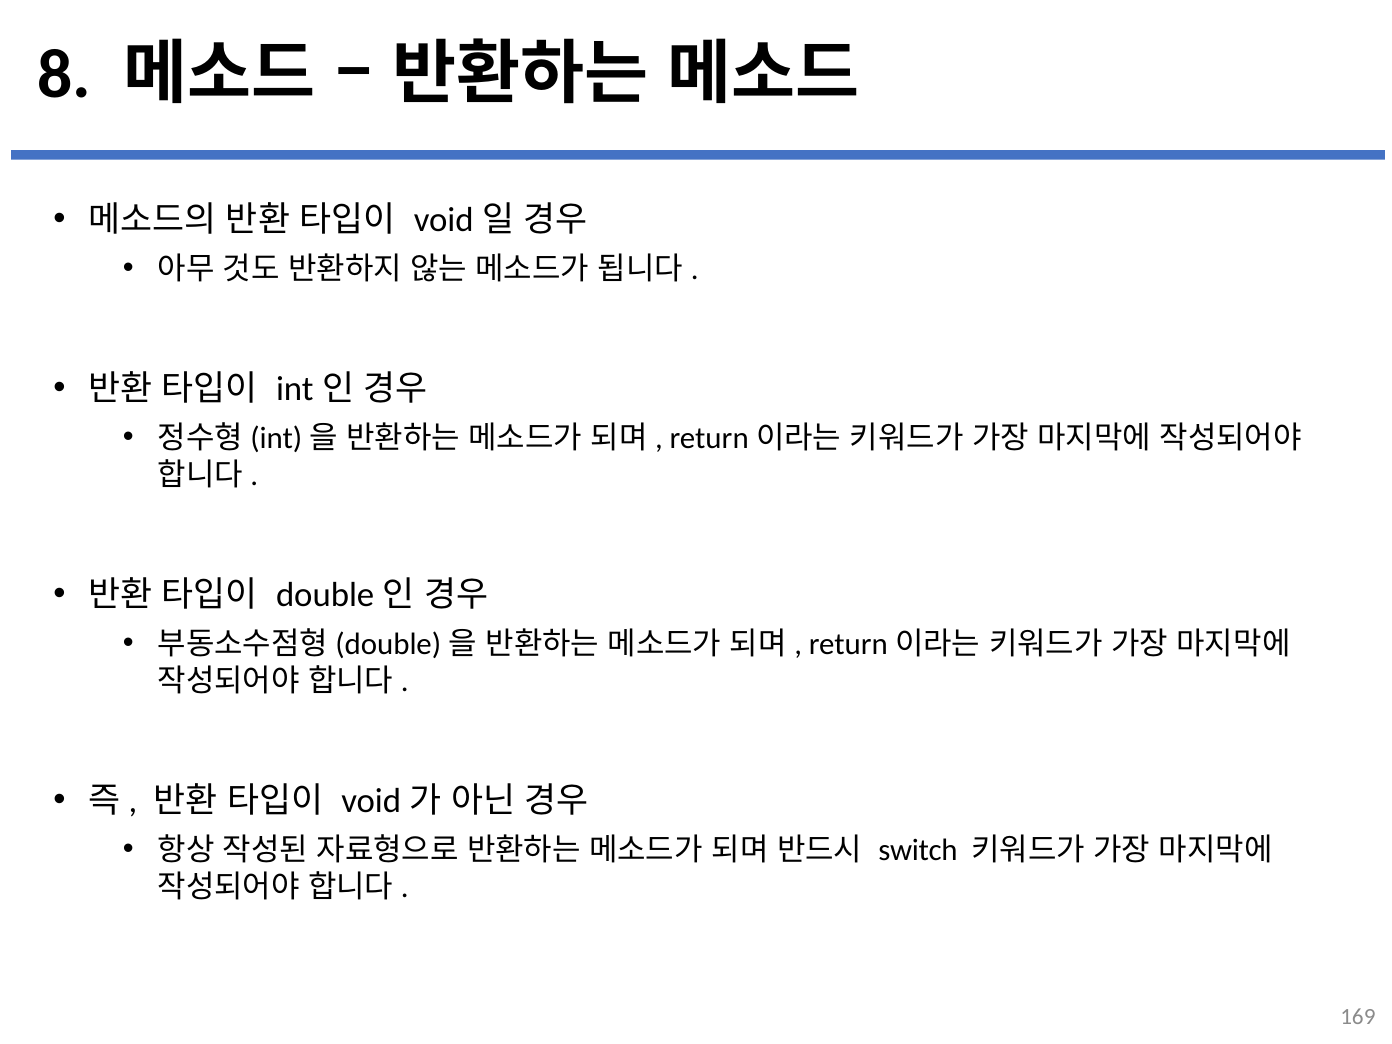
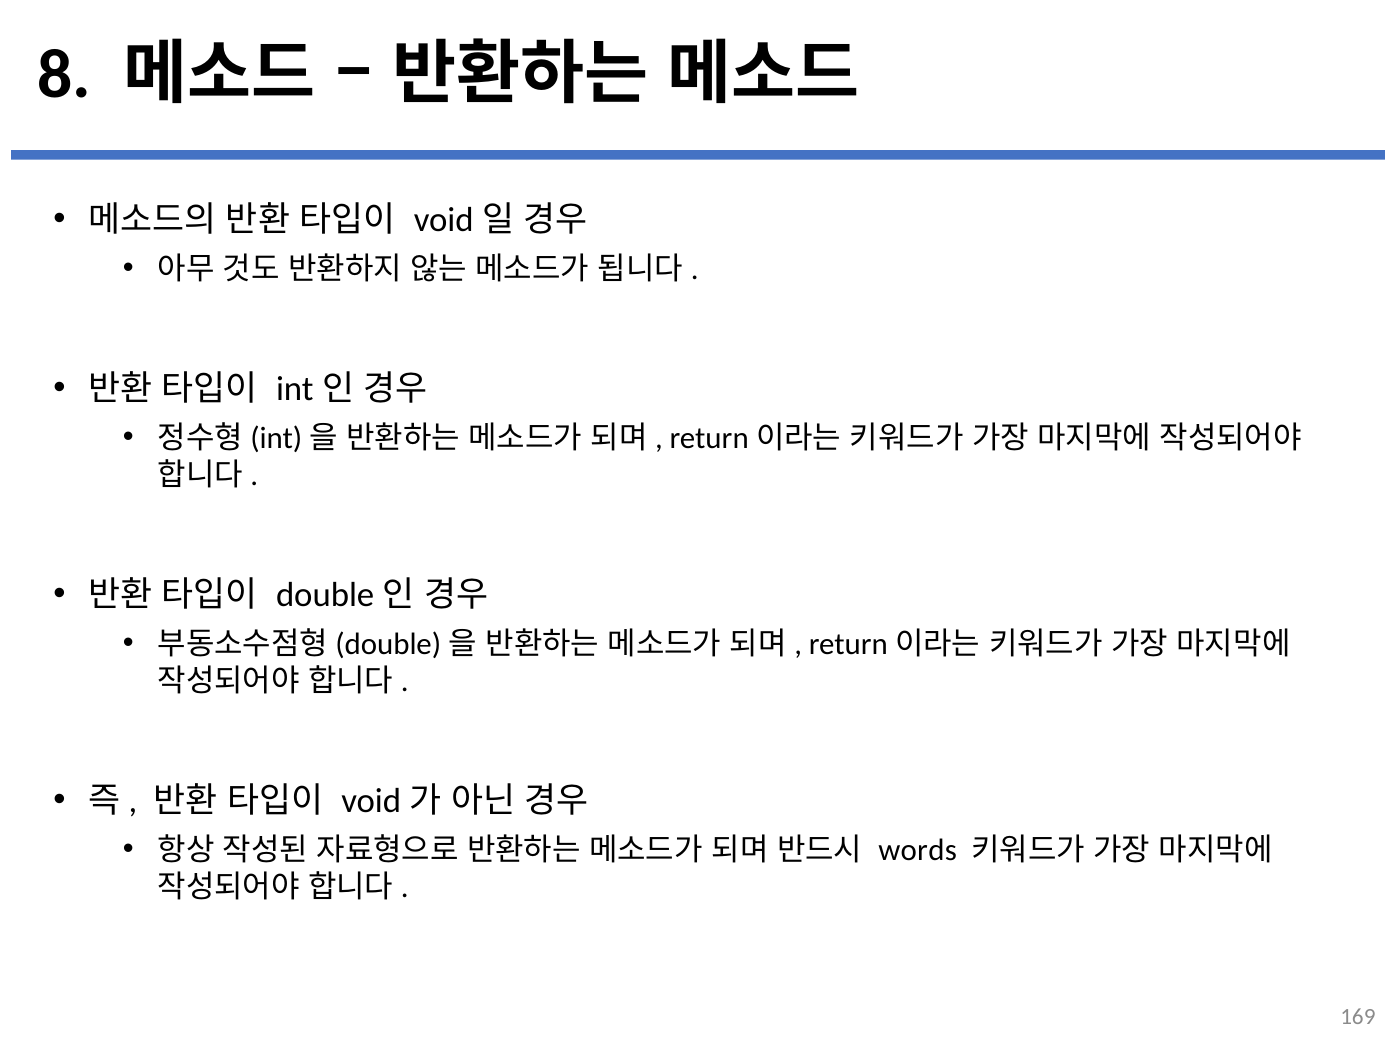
switch: switch -> words
